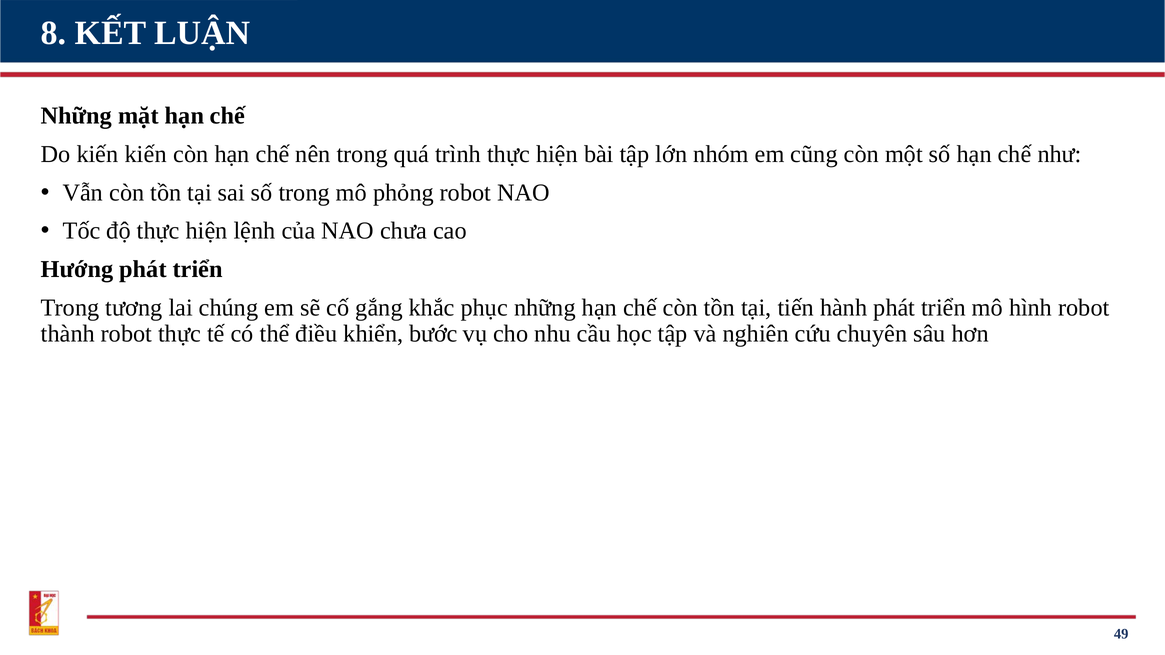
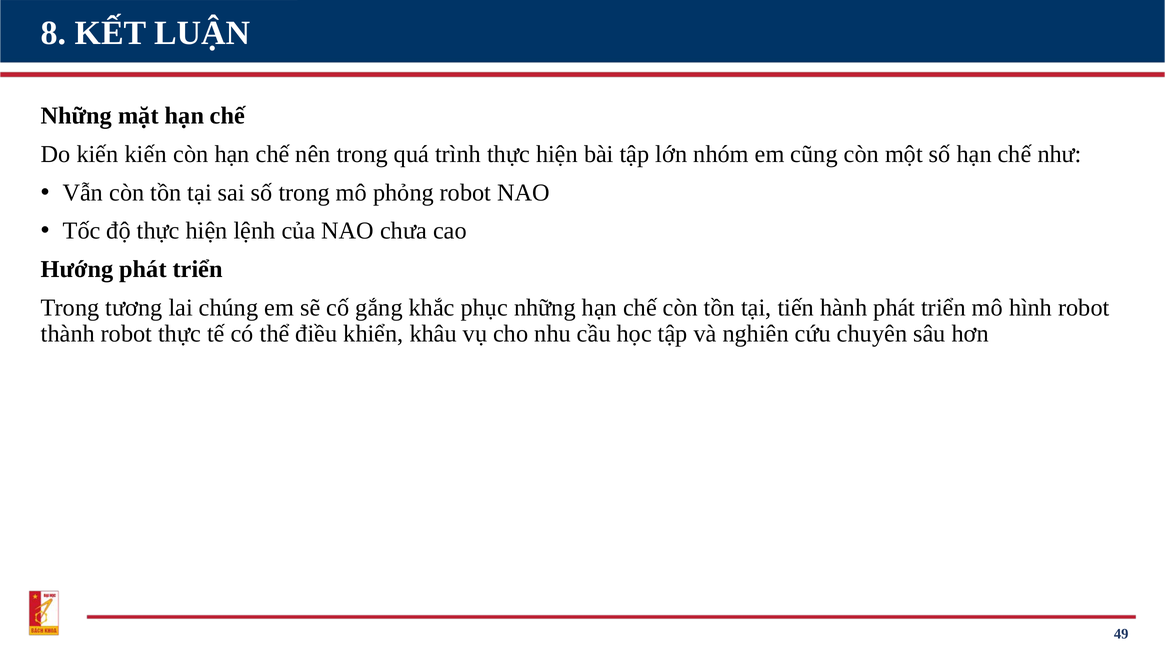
bước: bước -> khâu
